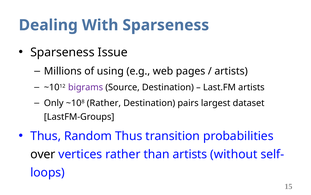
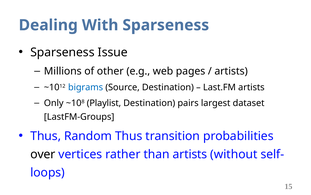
using: using -> other
bigrams colour: purple -> blue
~108 Rather: Rather -> Playlist
